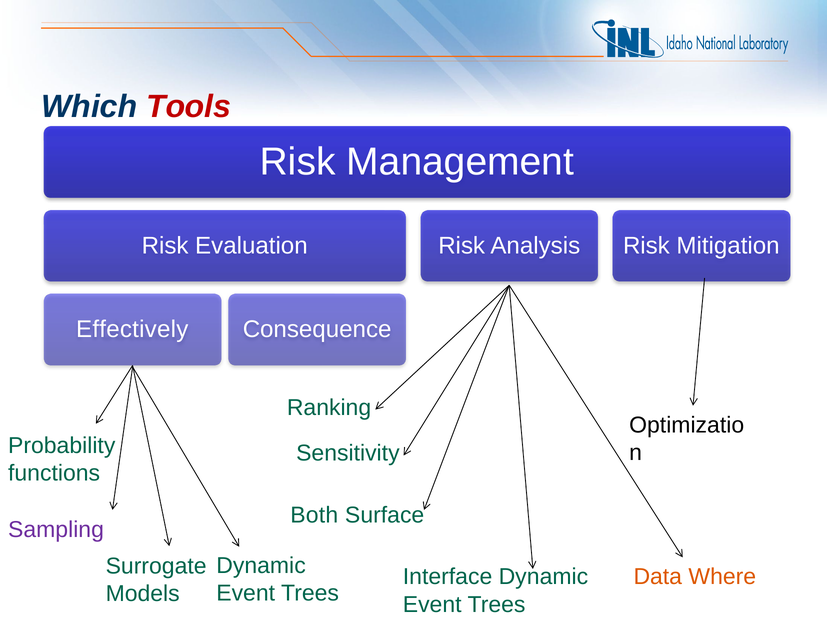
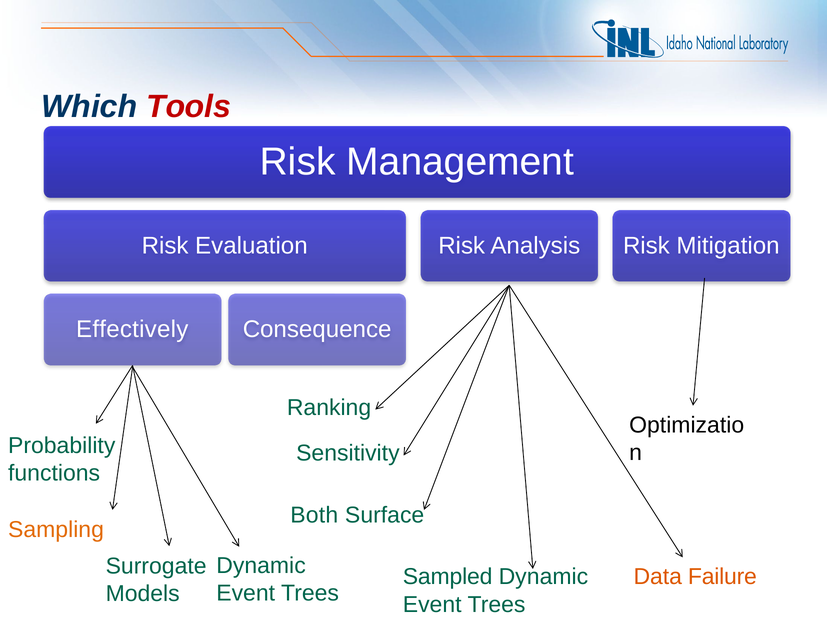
Sampling colour: purple -> orange
Where: Where -> Failure
Interface: Interface -> Sampled
